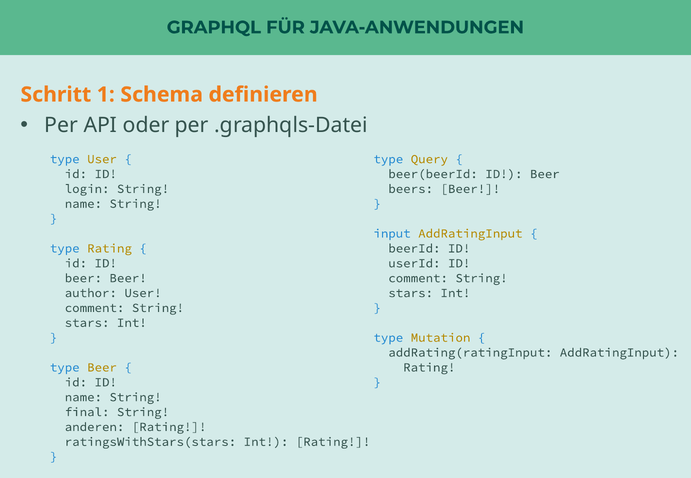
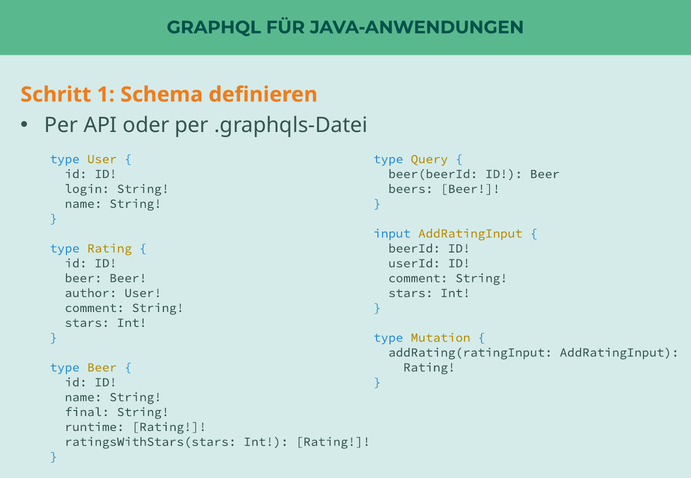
anderen: anderen -> runtime
